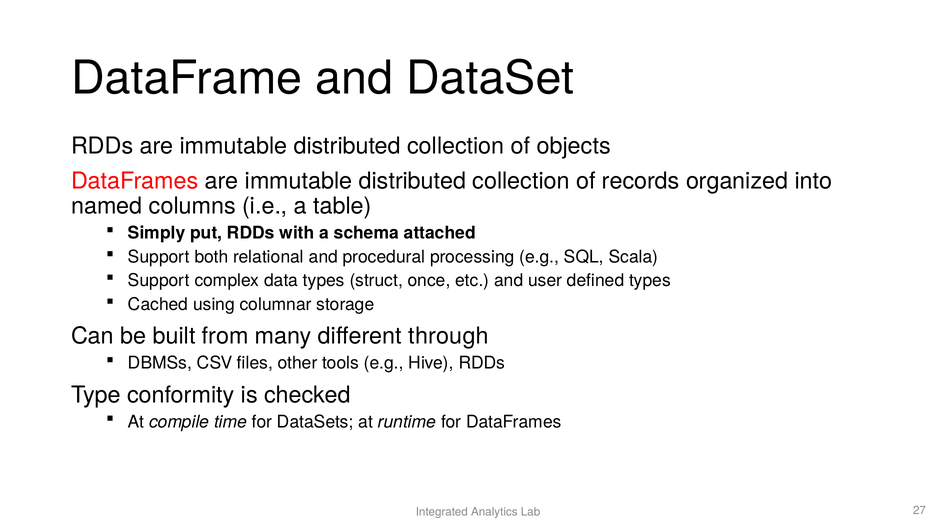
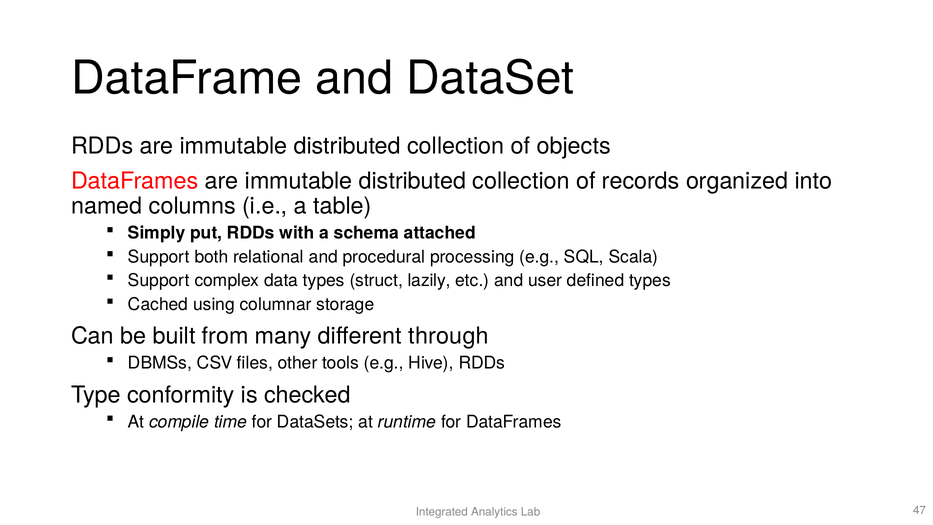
once: once -> lazily
27: 27 -> 47
